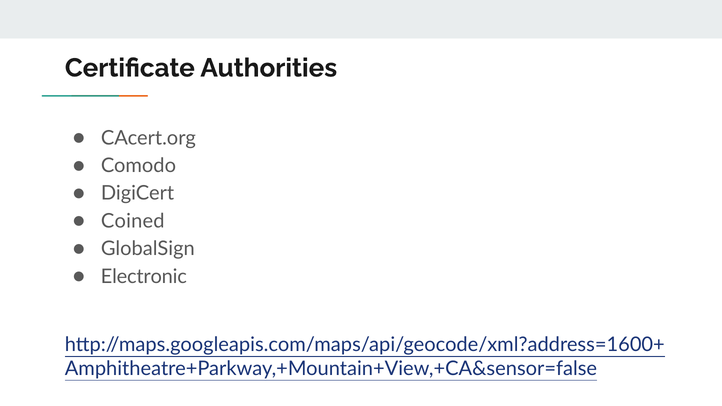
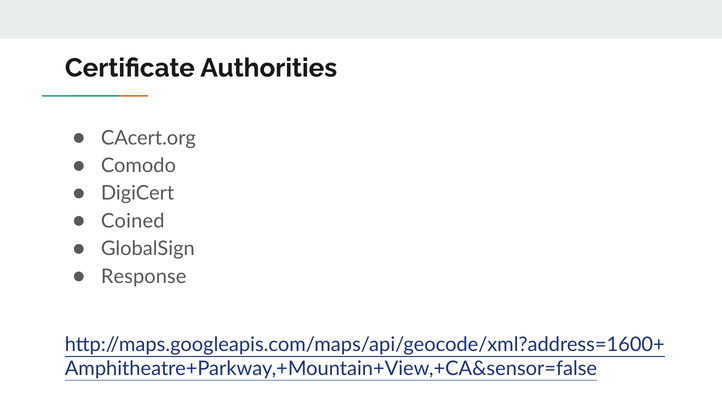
Electronic: Electronic -> Response
